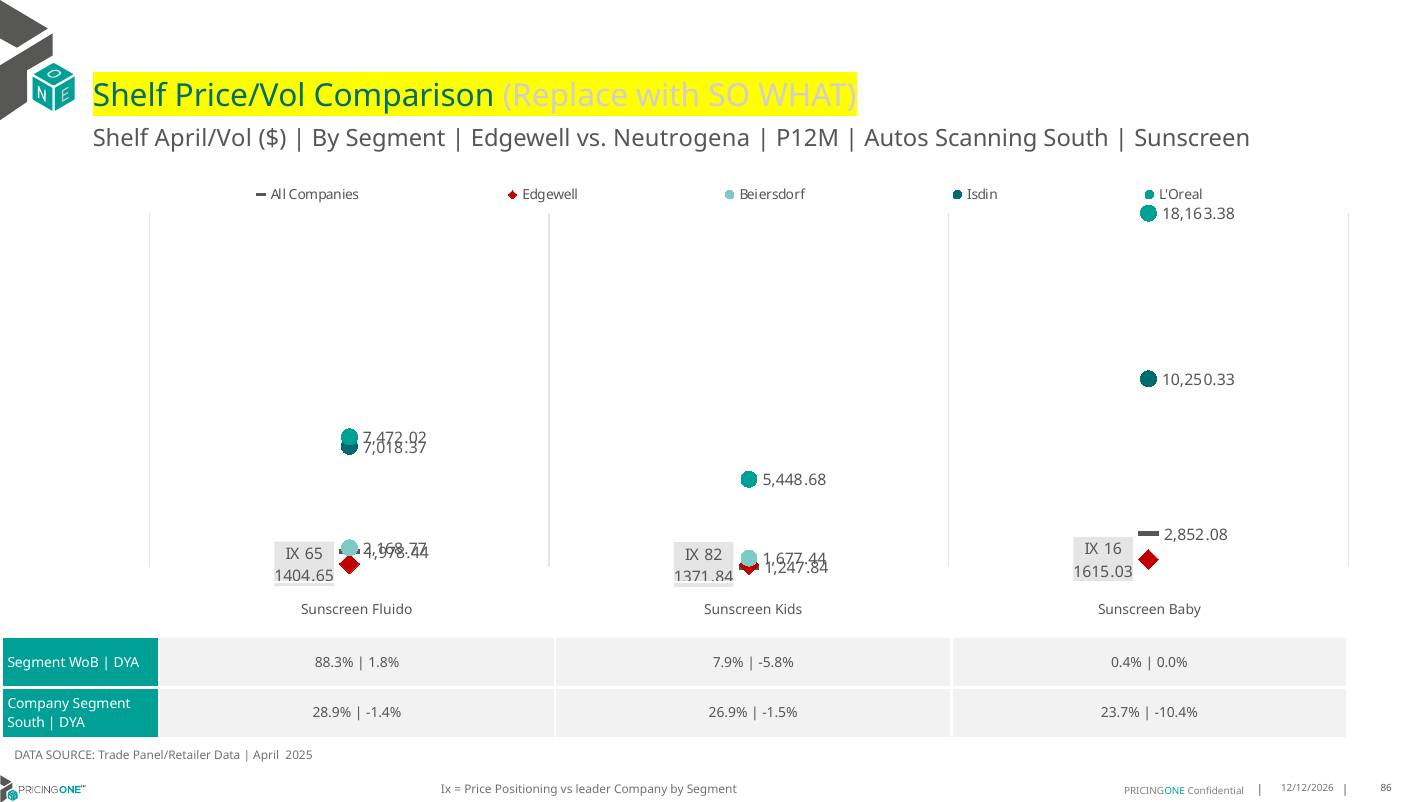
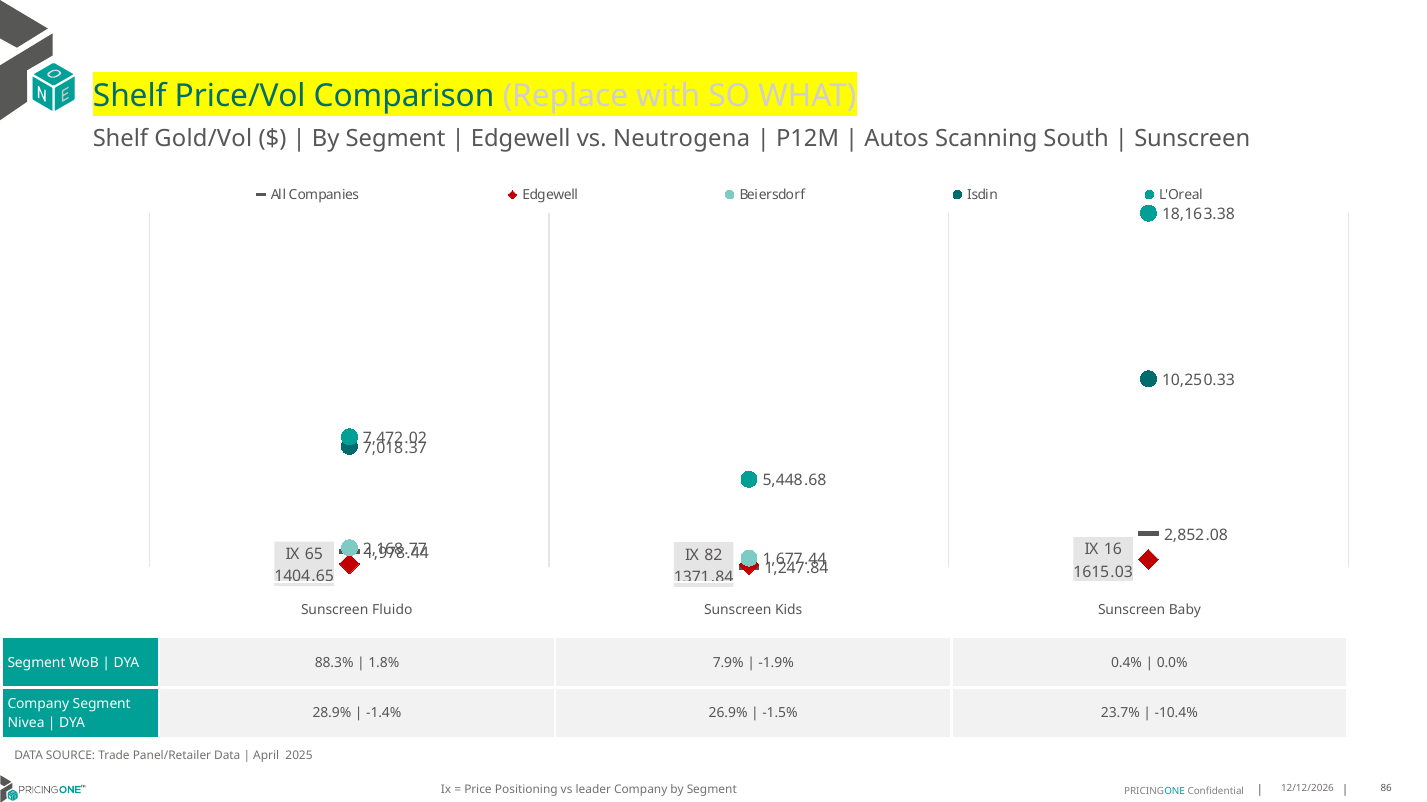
April/Vol: April/Vol -> Gold/Vol
-5.8%: -5.8% -> -1.9%
South at (26, 723): South -> Nivea
